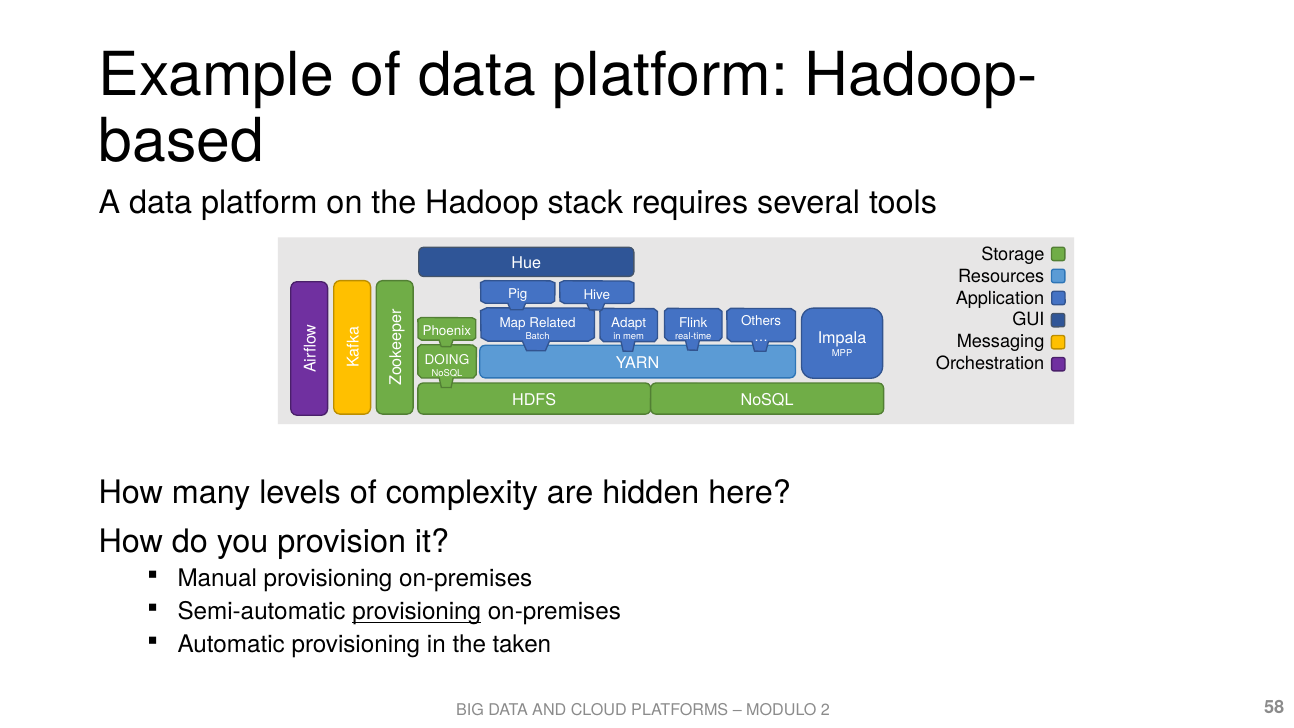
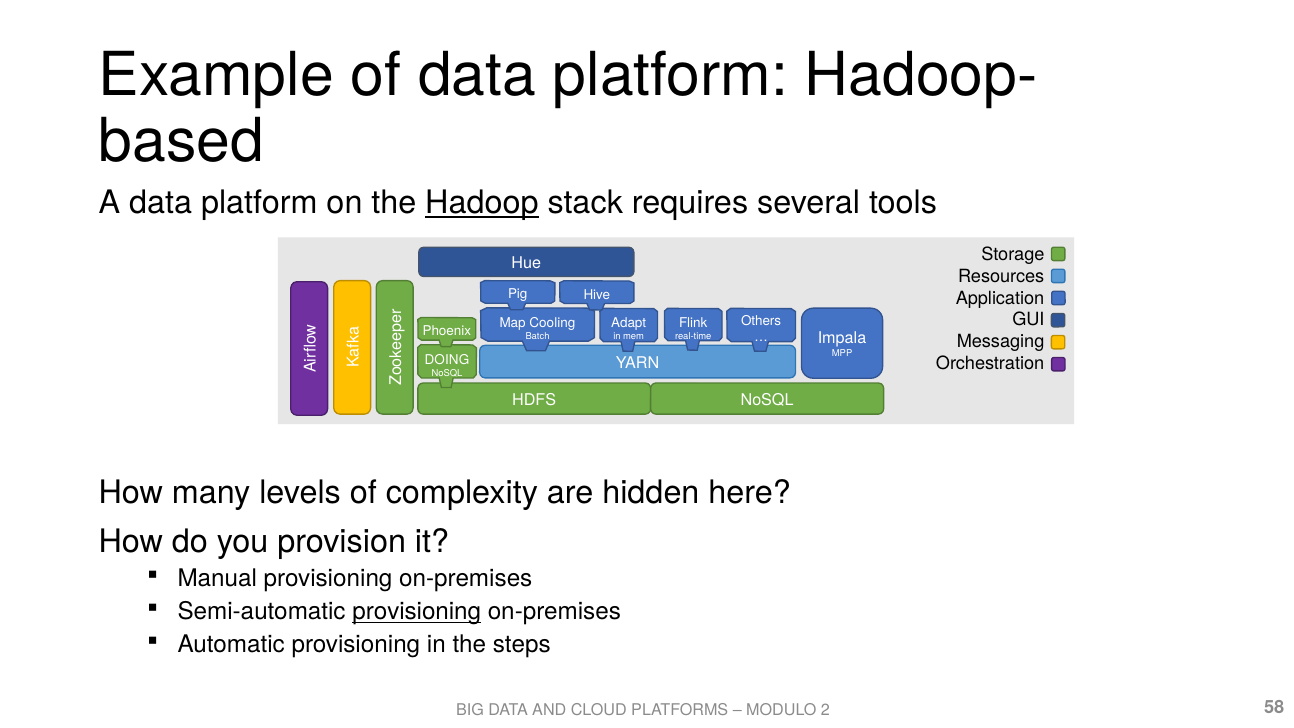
Hadoop underline: none -> present
Related: Related -> Cooling
taken: taken -> steps
